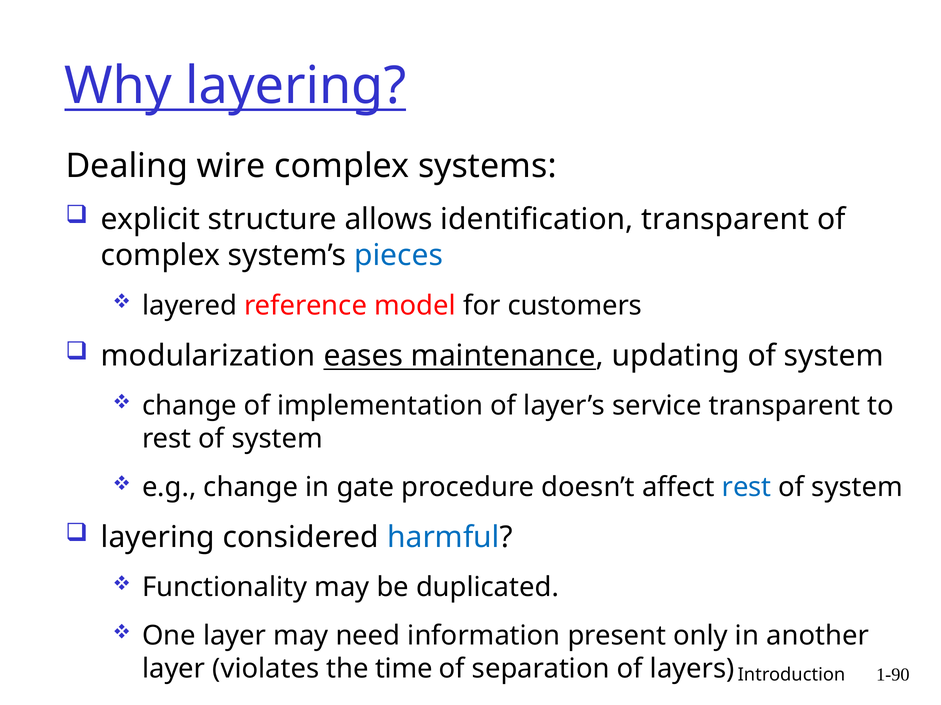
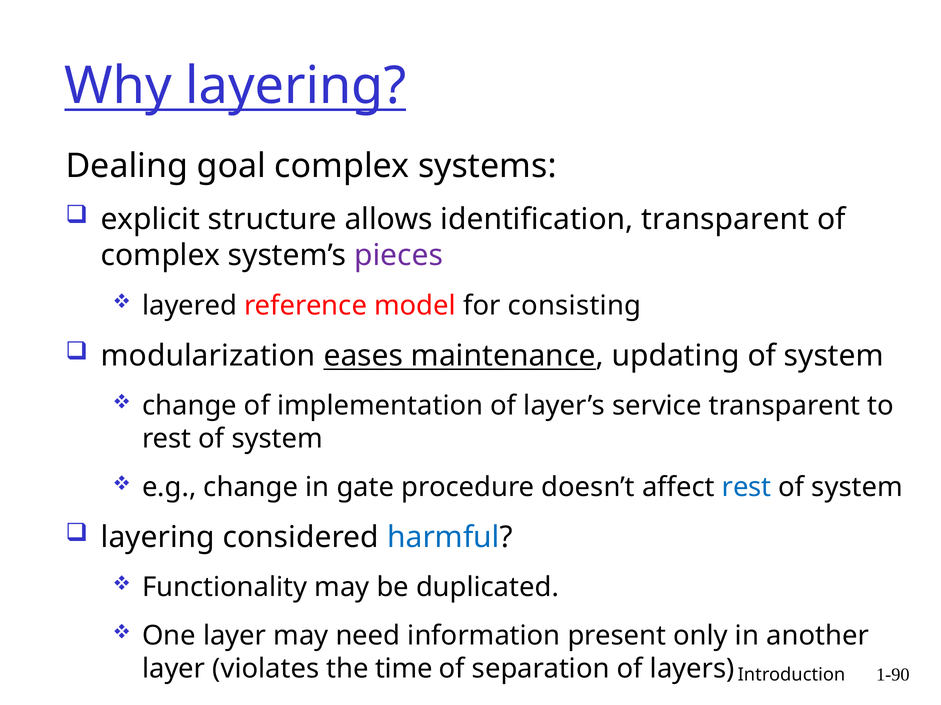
wire: wire -> goal
pieces colour: blue -> purple
customers: customers -> consisting
